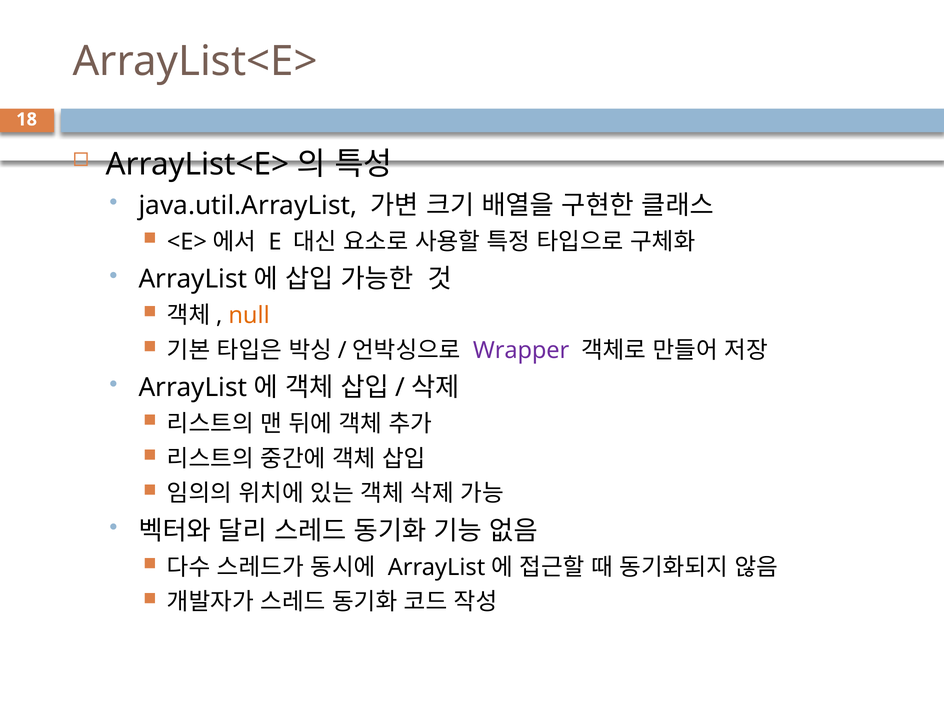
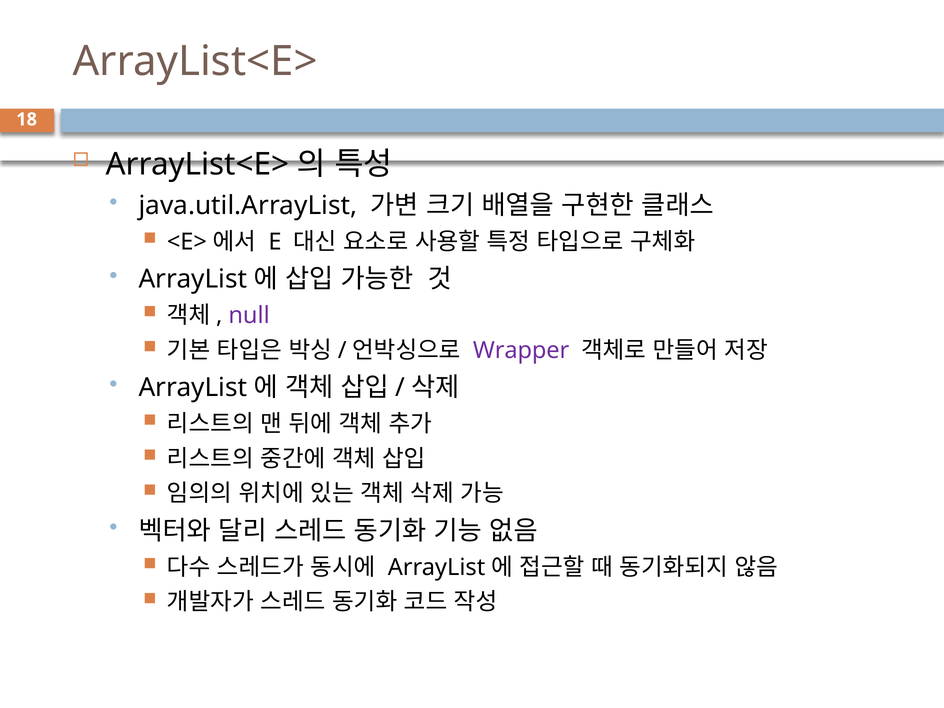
null colour: orange -> purple
